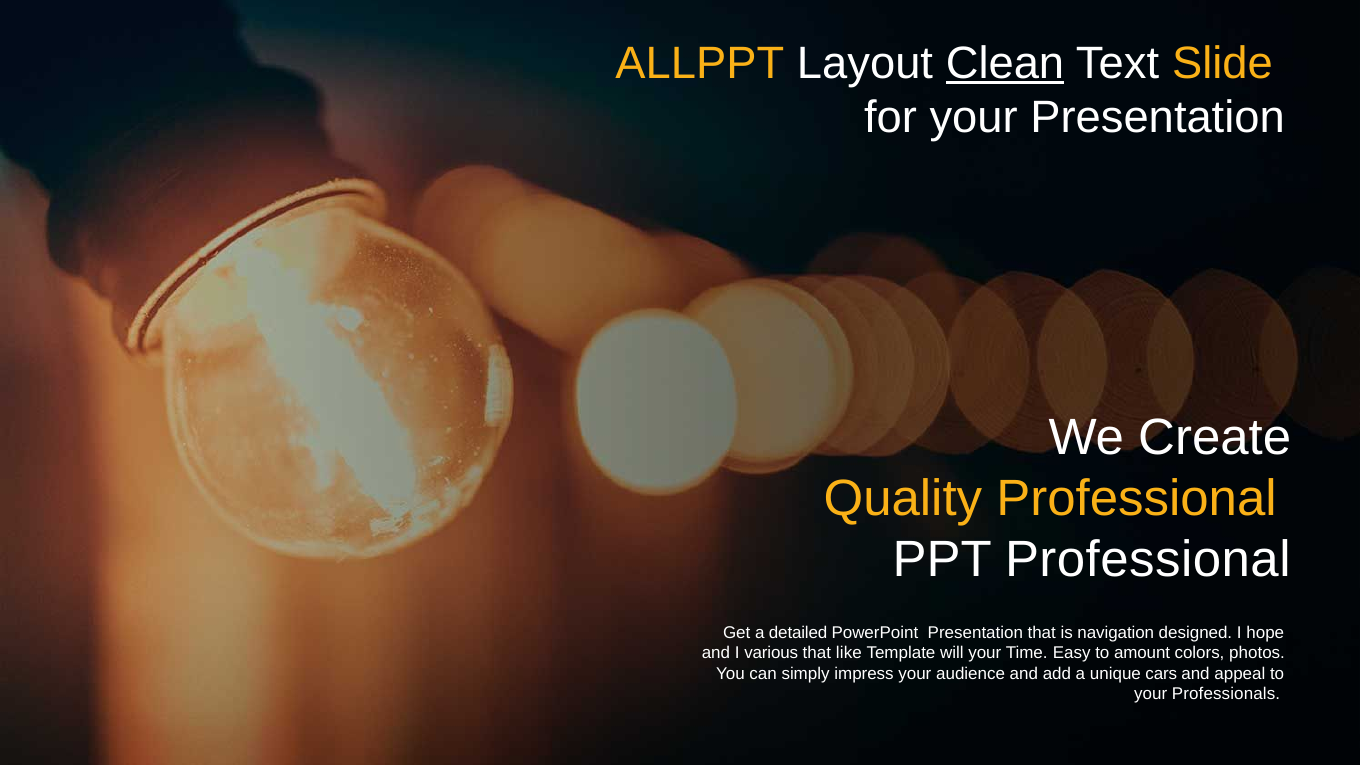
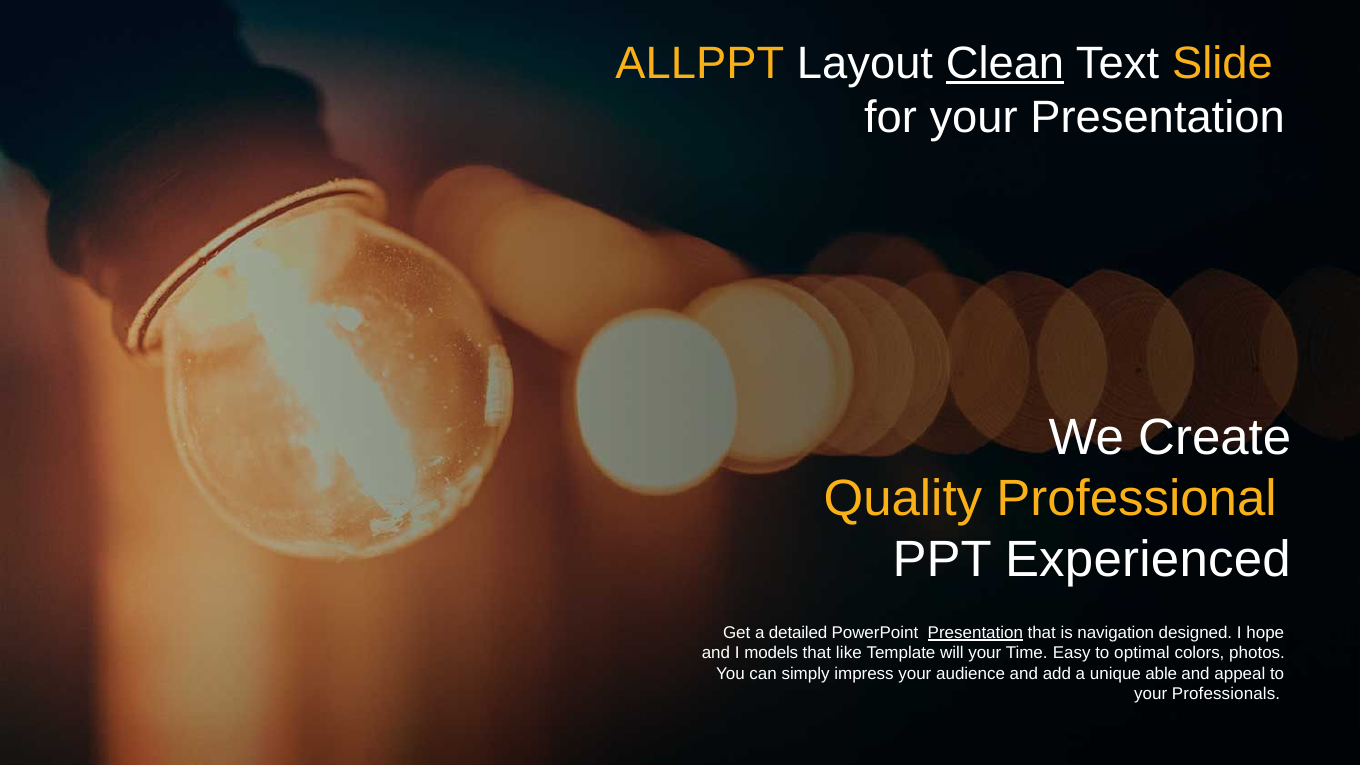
PPT Professional: Professional -> Experienced
Presentation at (975, 633) underline: none -> present
various: various -> models
amount: amount -> optimal
cars: cars -> able
